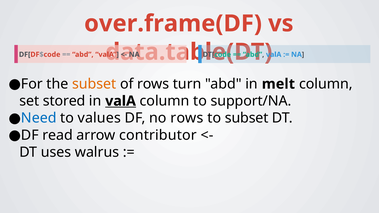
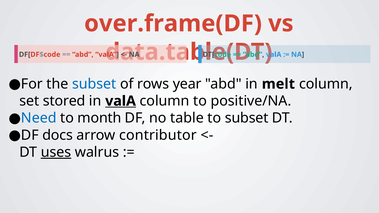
subset at (94, 84) colour: orange -> blue
turn: turn -> year
support/NA: support/NA -> positive/NA
values: values -> month
no rows: rows -> table
read: read -> docs
uses underline: none -> present
